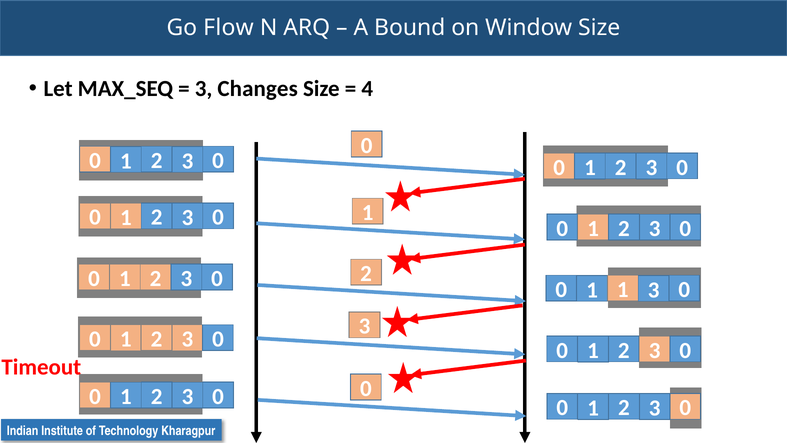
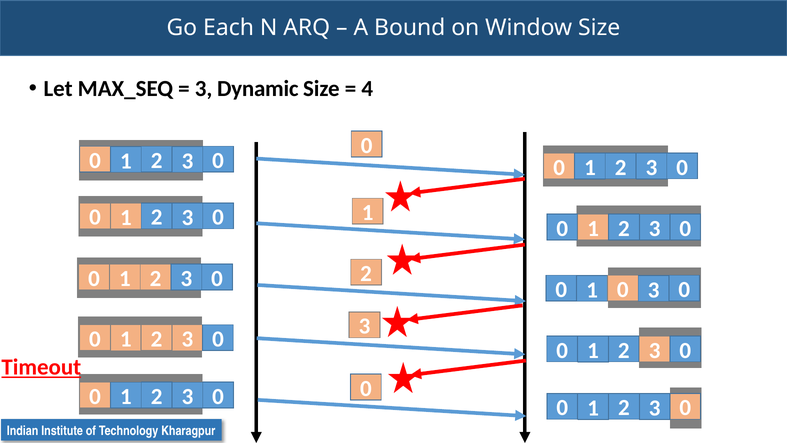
Flow: Flow -> Each
Changes: Changes -> Dynamic
1 1: 1 -> 0
Timeout underline: none -> present
